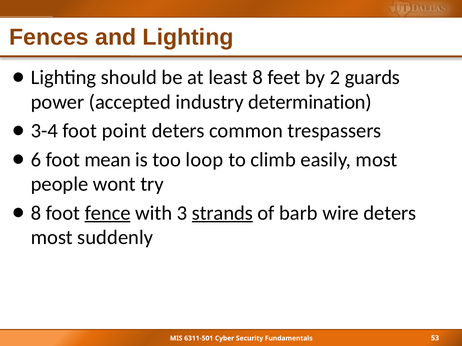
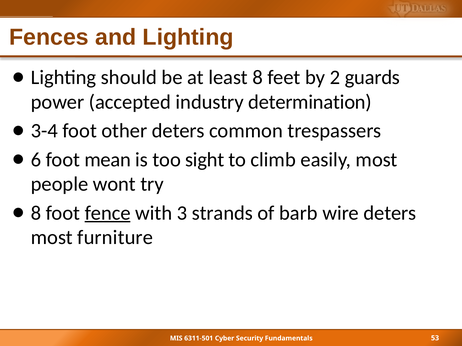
point: point -> other
loop: loop -> sight
strands underline: present -> none
suddenly: suddenly -> furniture
